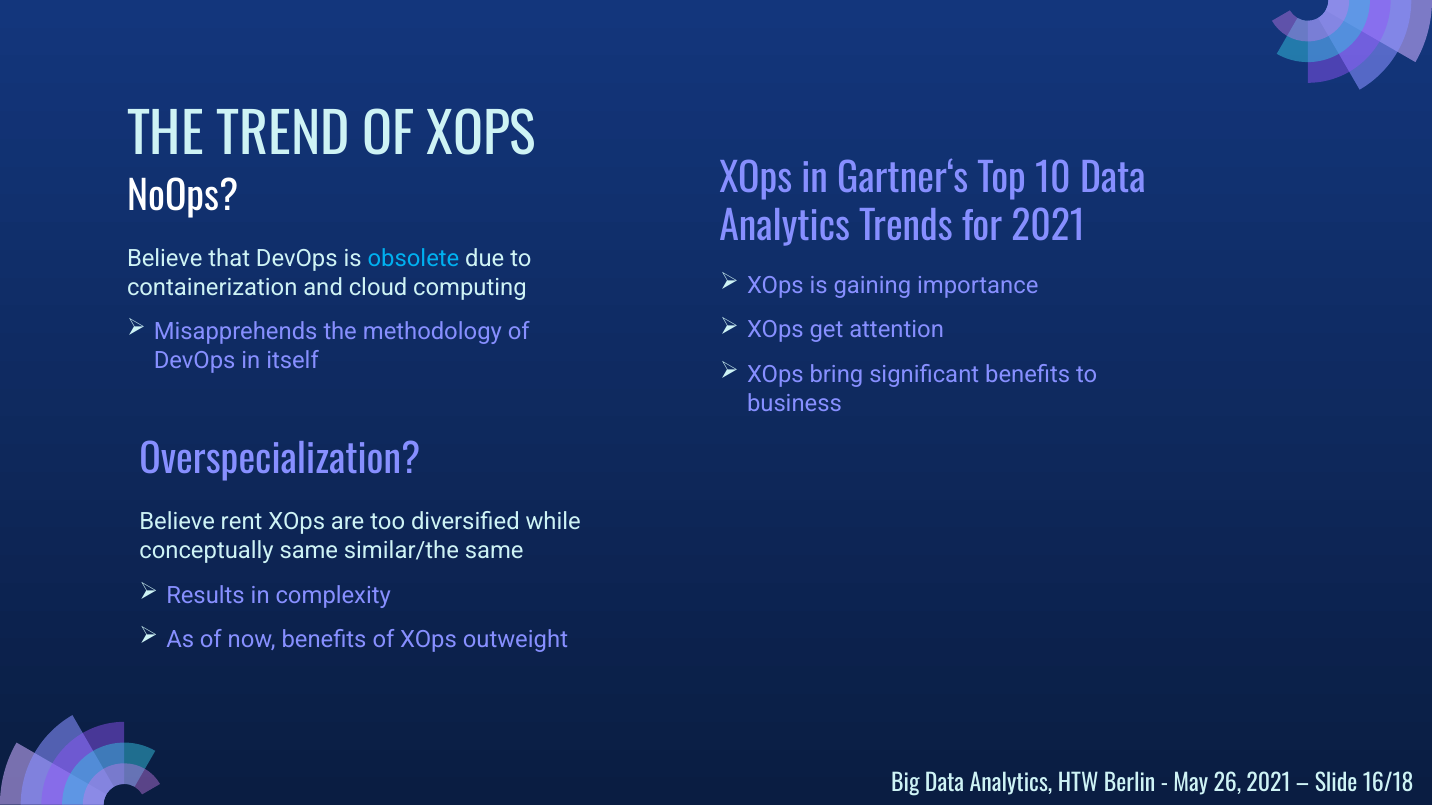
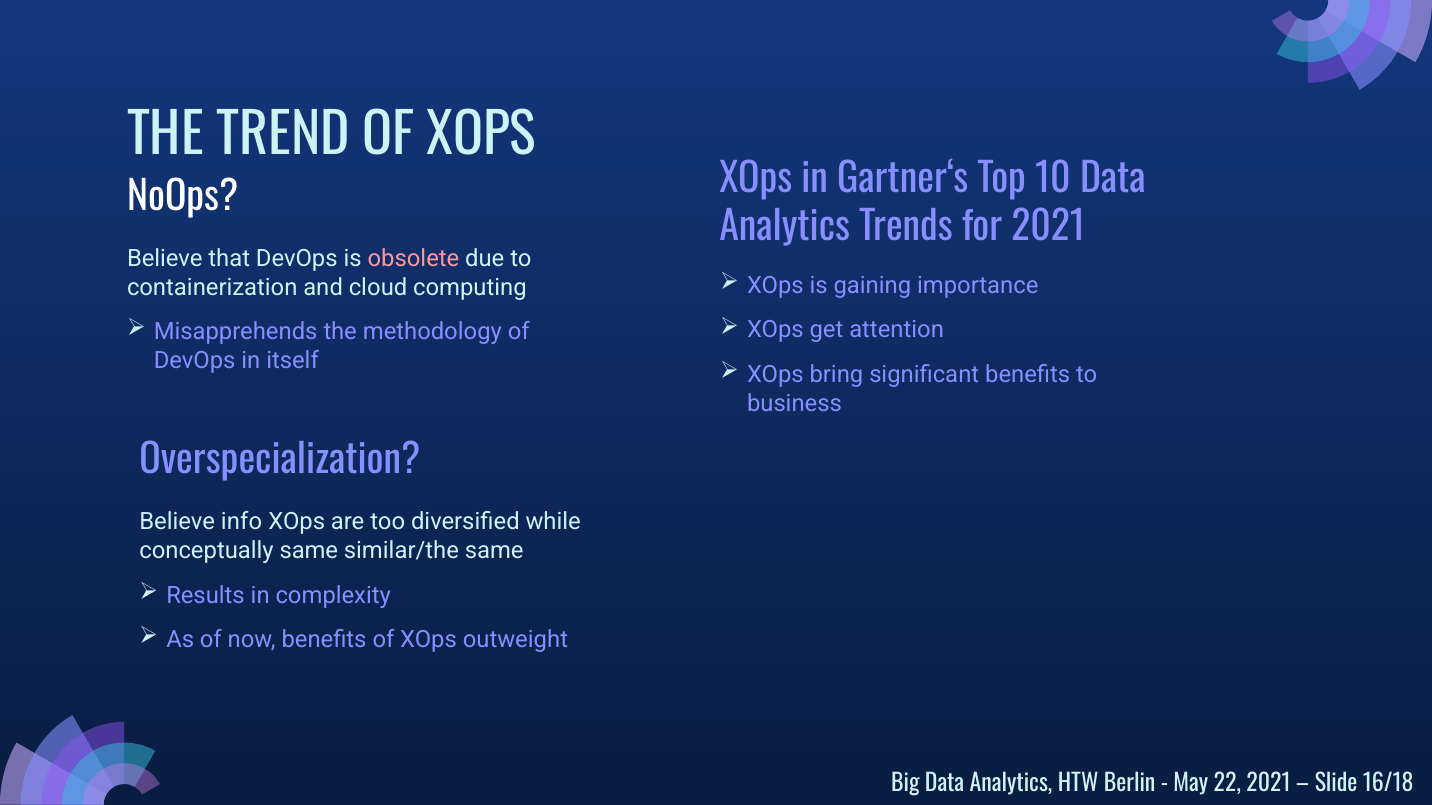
obsolete colour: light blue -> pink
rent: rent -> info
26: 26 -> 22
